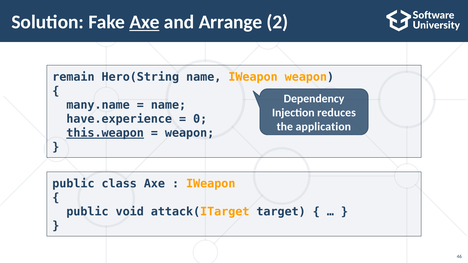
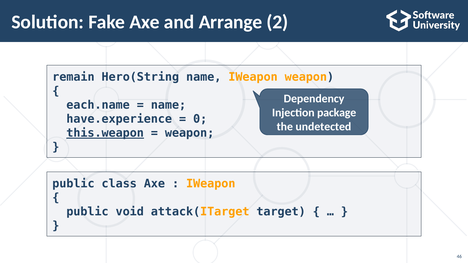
Axe at (145, 22) underline: present -> none
many.name: many.name -> each.name
reduces: reduces -> package
application: application -> undetected
